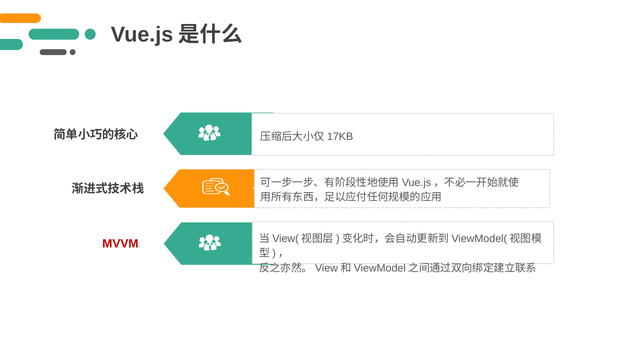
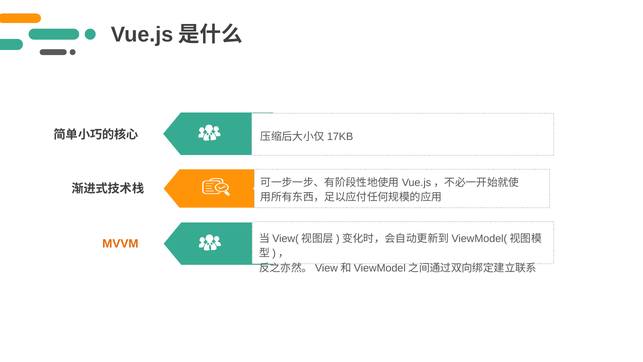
MVVM colour: red -> orange
